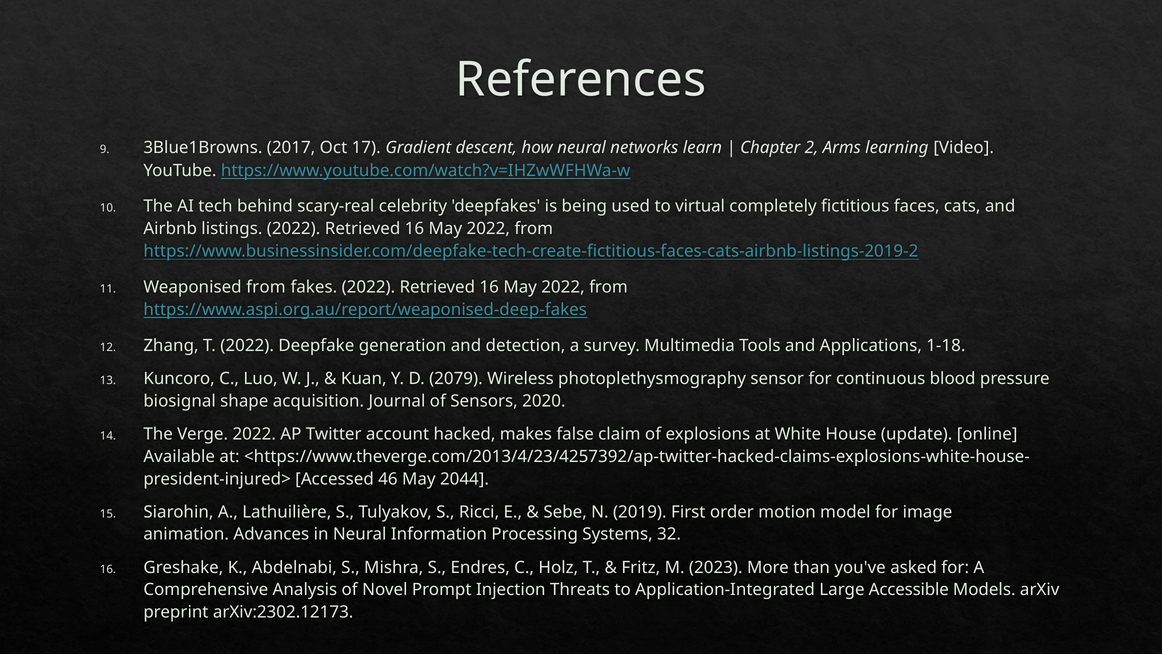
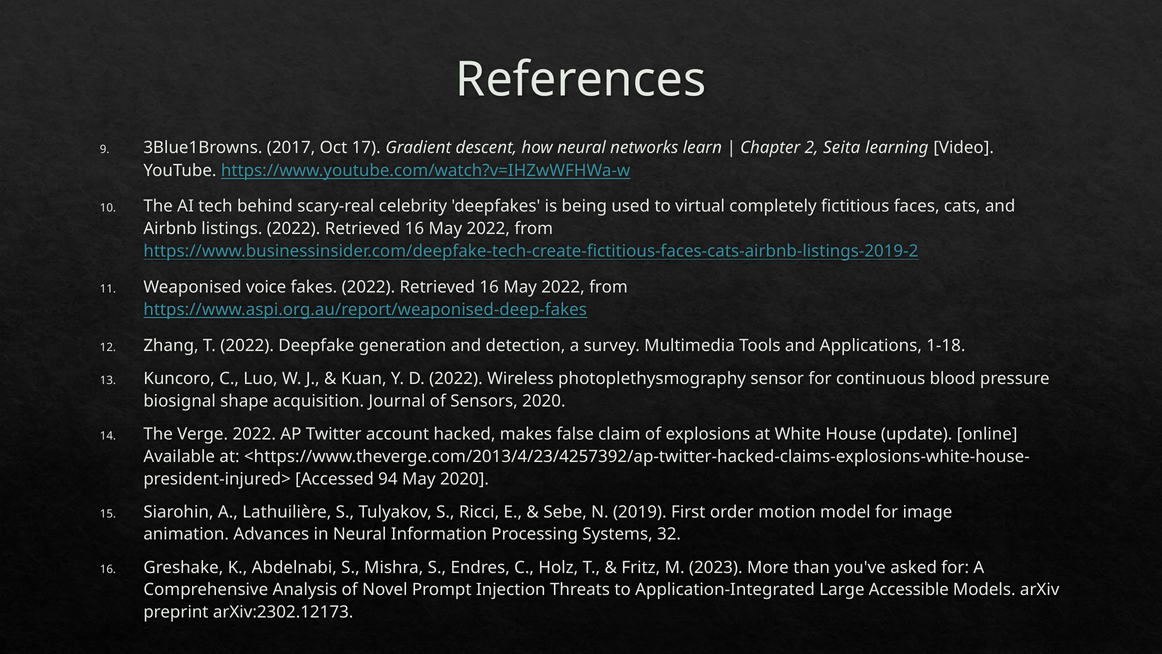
Arms: Arms -> Seita
Weaponised from: from -> voice
D 2079: 2079 -> 2022
46: 46 -> 94
May 2044: 2044 -> 2020
